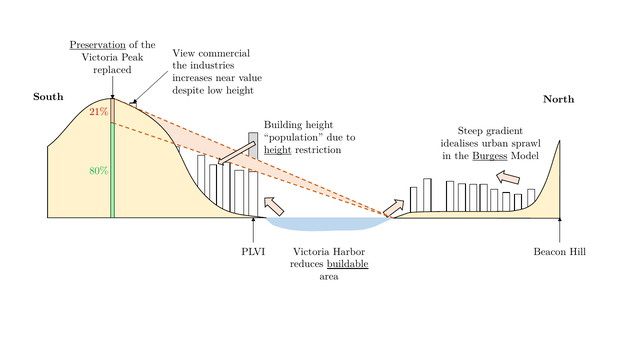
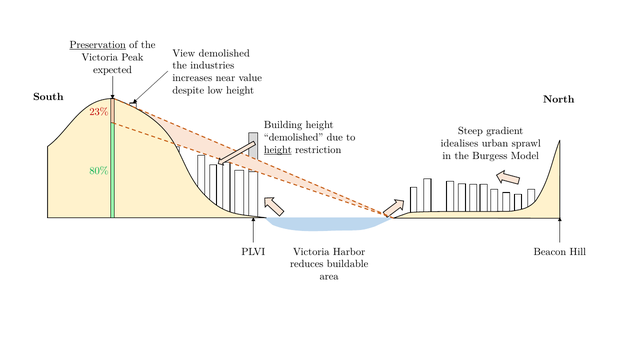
View commercial: commercial -> demolished
replaced: replaced -> expected
21%: 21% -> 23%
population at (294, 138): population -> demolished
Burgess underline: present -> none
buildable underline: present -> none
